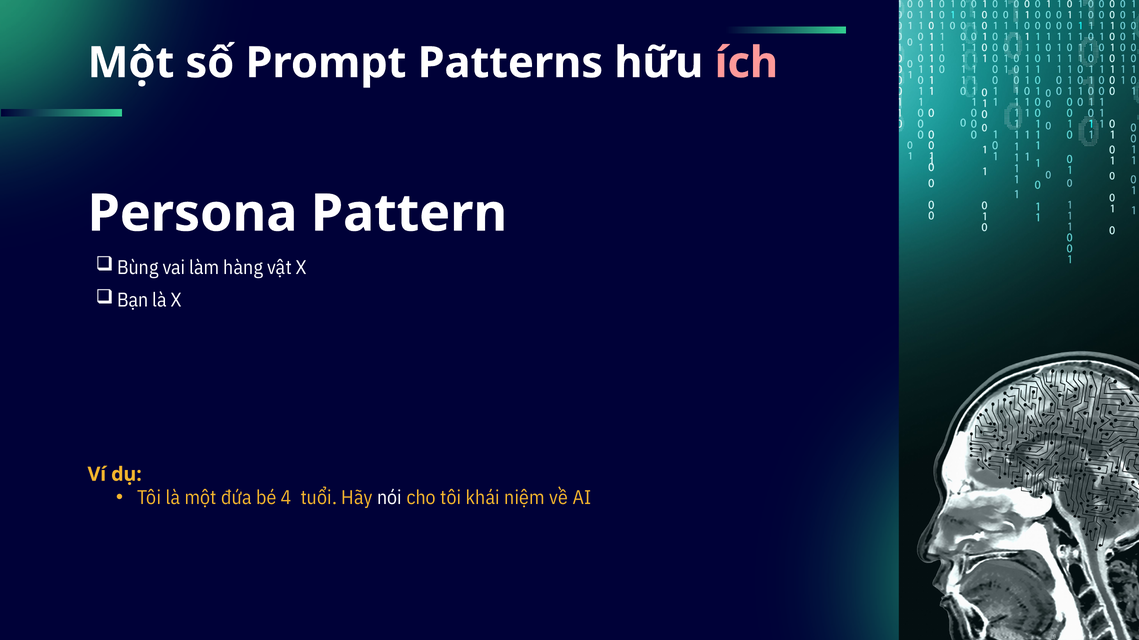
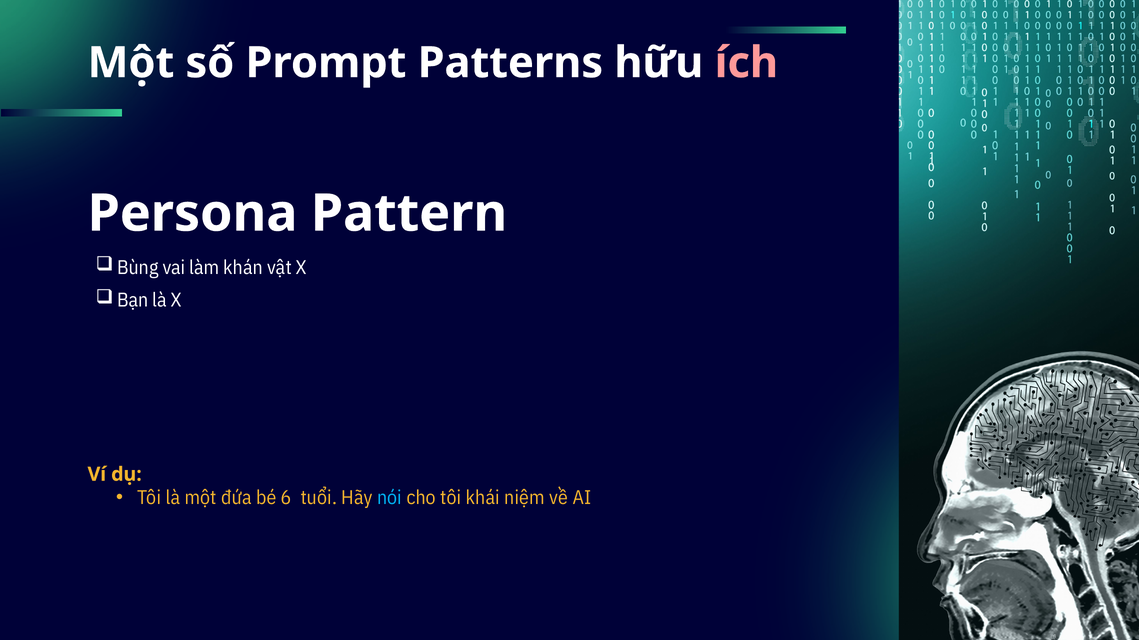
hàng: hàng -> khán
4: 4 -> 6
nói colour: white -> light blue
